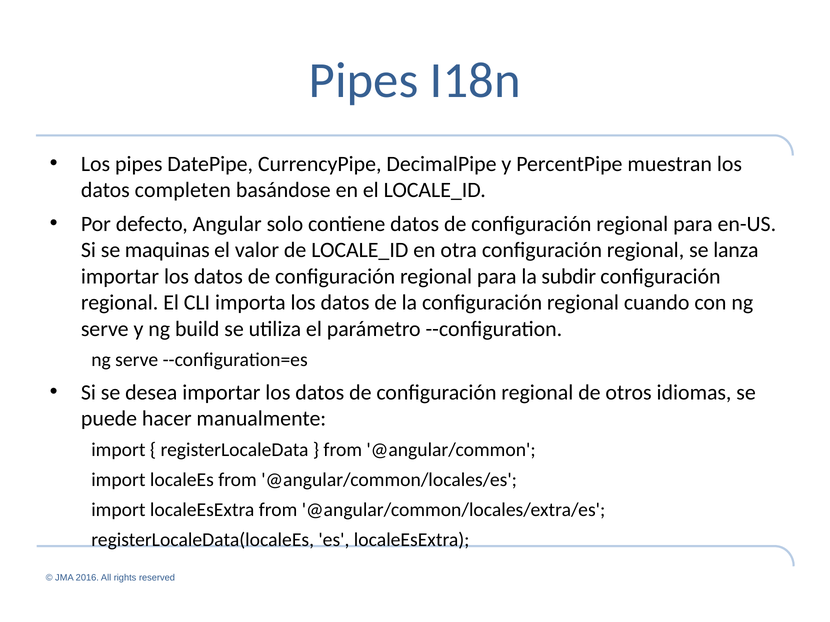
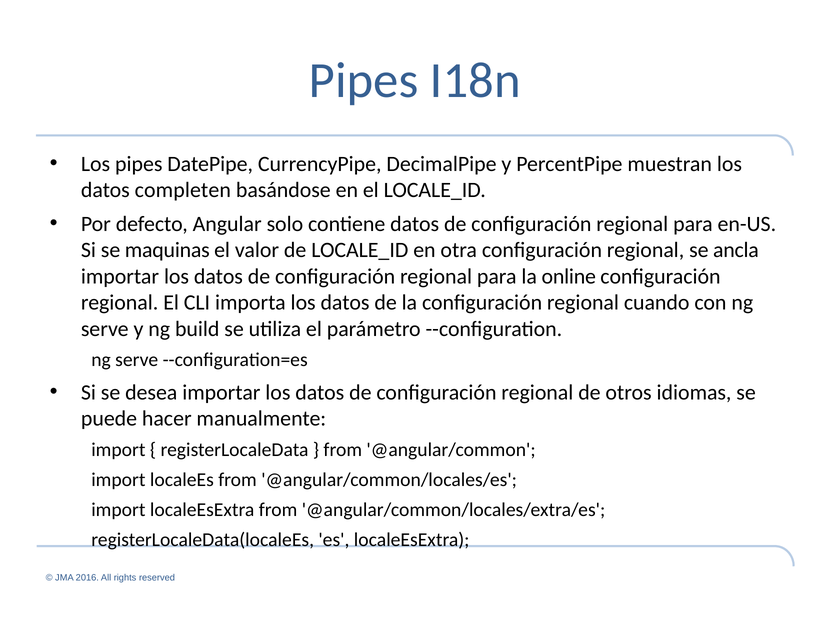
lanza: lanza -> ancla
subdir: subdir -> online
